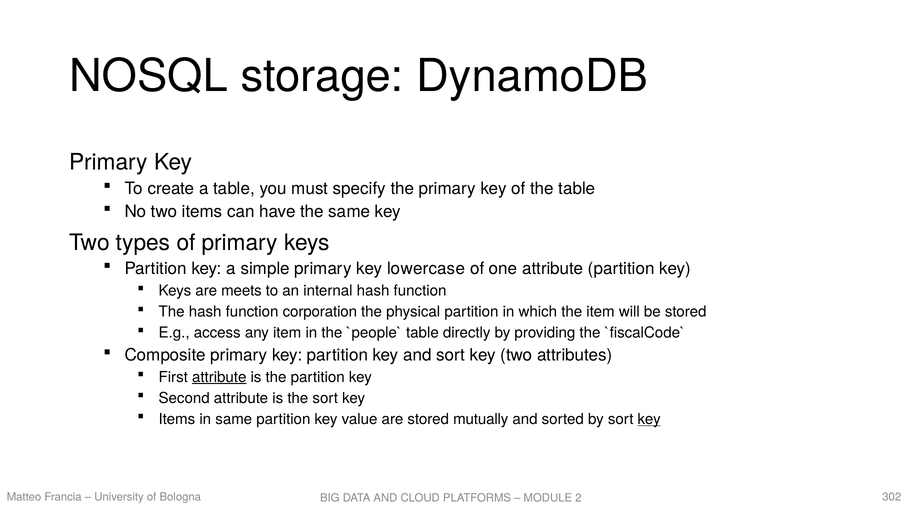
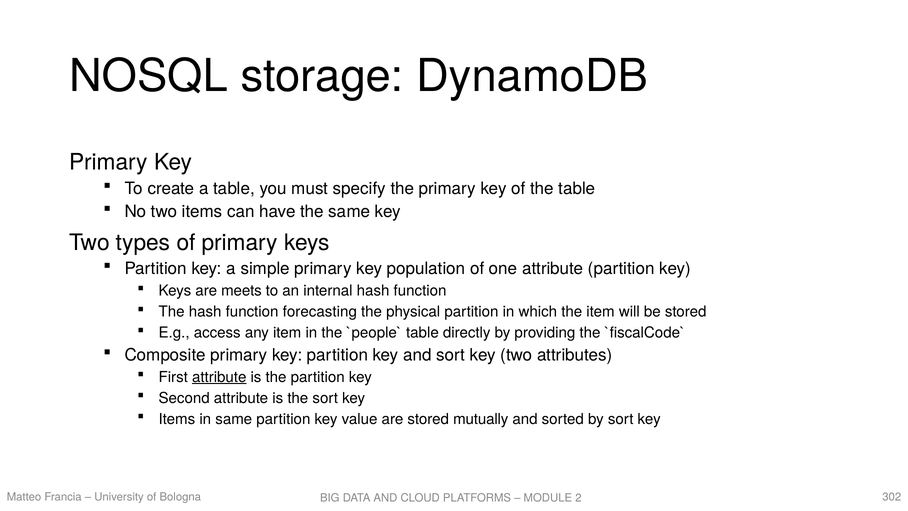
lowercase: lowercase -> population
corporation: corporation -> forecasting
key at (649, 419) underline: present -> none
